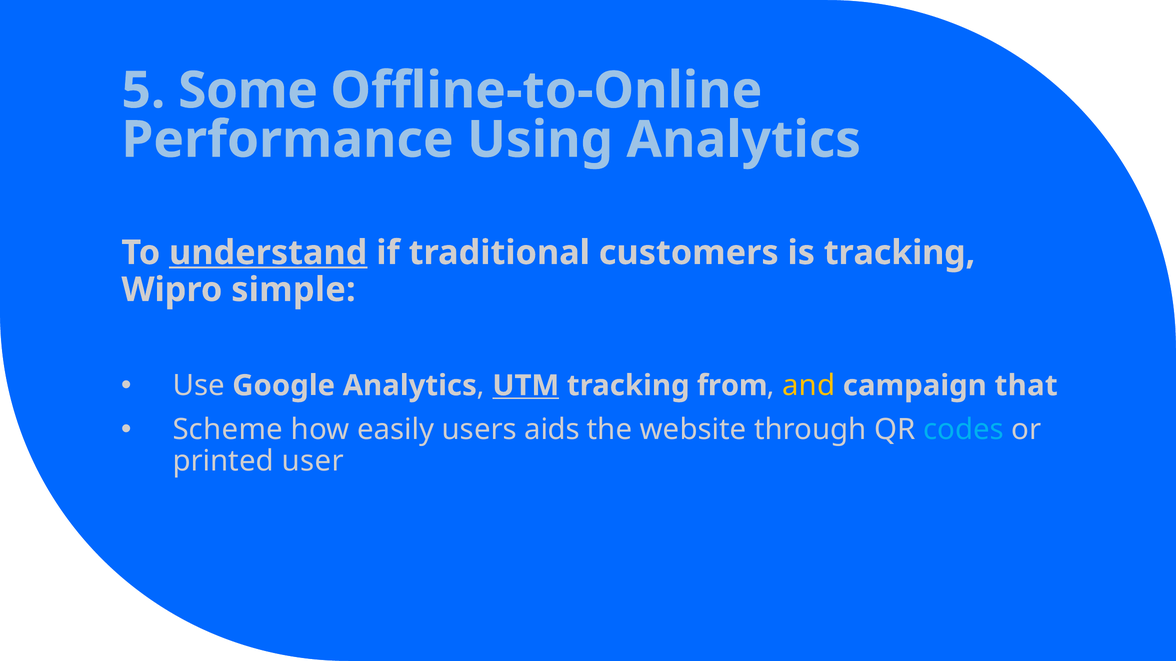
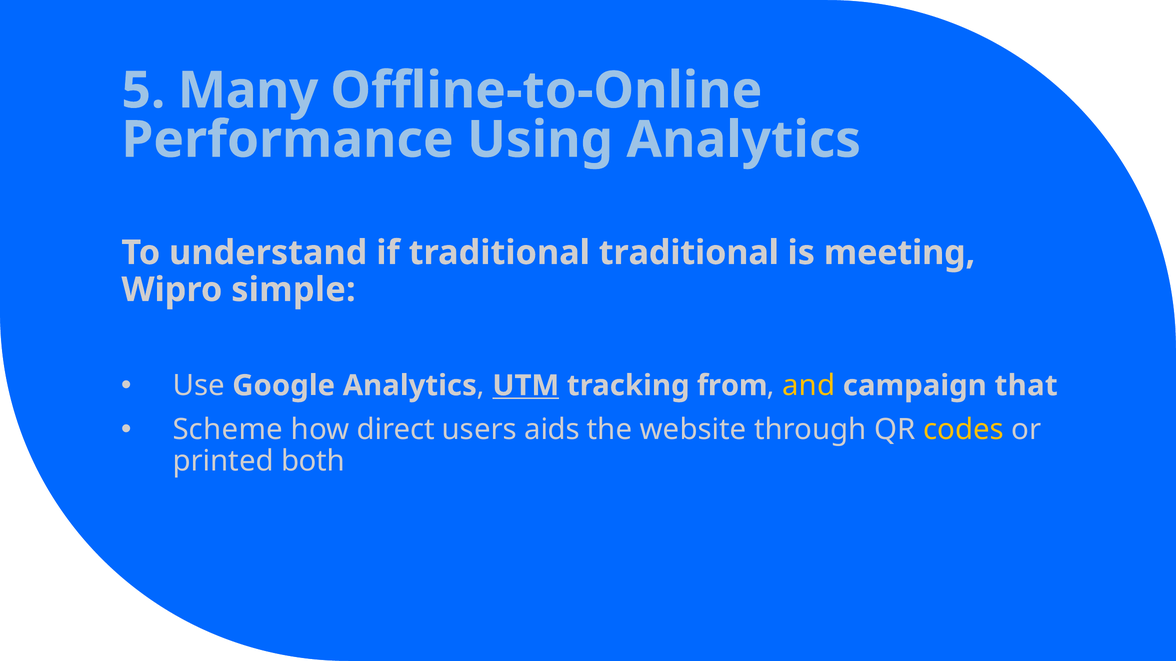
Some: Some -> Many
understand underline: present -> none
traditional customers: customers -> traditional
is tracking: tracking -> meeting
easily: easily -> direct
codes colour: light blue -> yellow
user: user -> both
